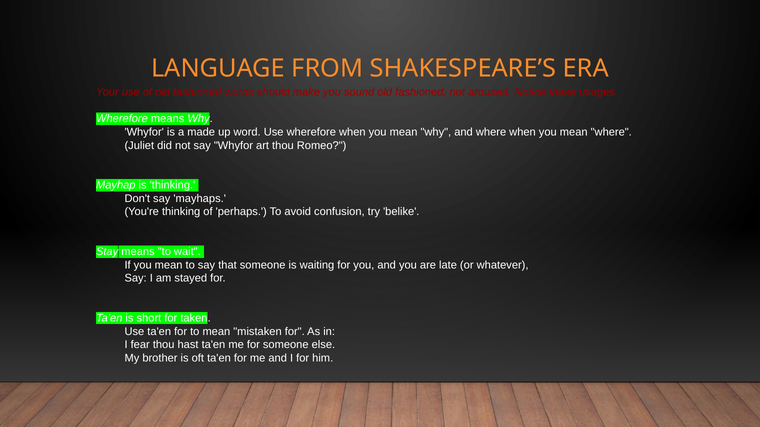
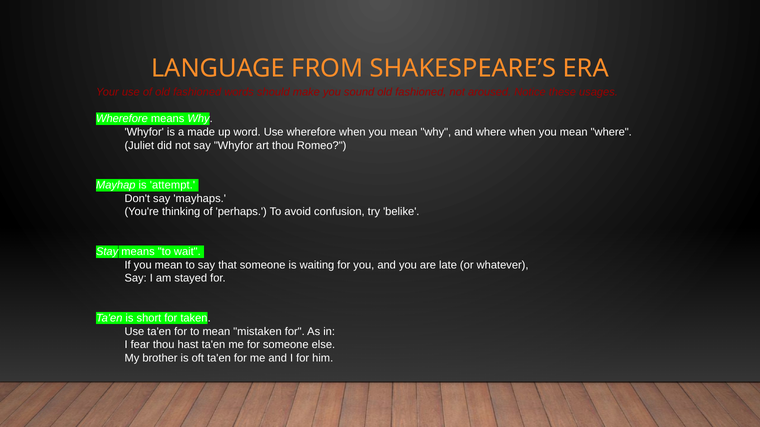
is thinking: thinking -> attempt
